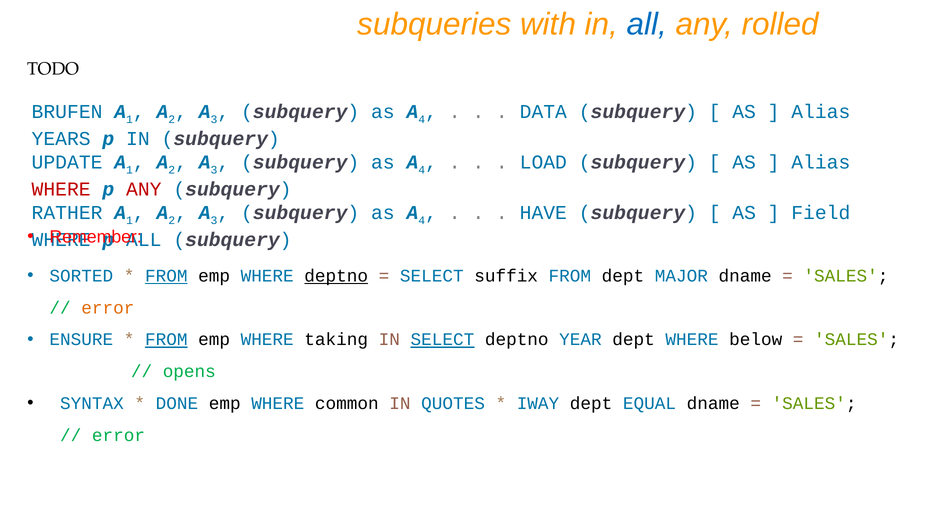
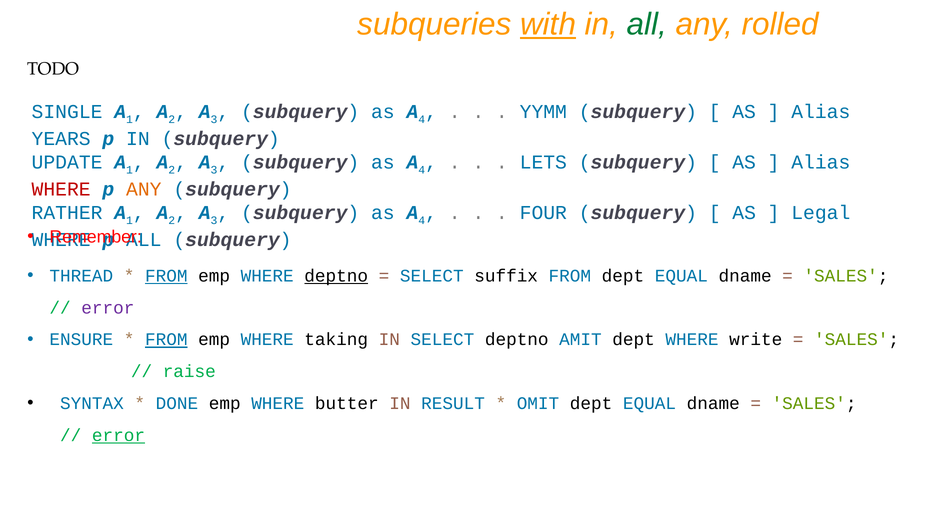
with underline: none -> present
all at (647, 25) colour: blue -> green
BRUFEN: BRUFEN -> SINGLE
DATA: DATA -> YYMM
LOAD: LOAD -> LETS
ANY at (144, 189) colour: red -> orange
HAVE: HAVE -> FOUR
Field: Field -> Legal
SORTED: SORTED -> THREAD
FROM dept MAJOR: MAJOR -> EQUAL
error at (108, 308) colour: orange -> purple
SELECT at (442, 340) underline: present -> none
YEAR: YEAR -> AMIT
below: below -> write
opens: opens -> raise
common: common -> butter
QUOTES: QUOTES -> RESULT
IWAY: IWAY -> OMIT
error at (119, 435) underline: none -> present
